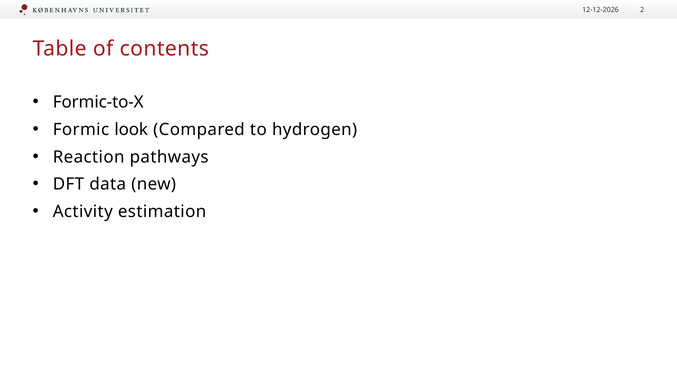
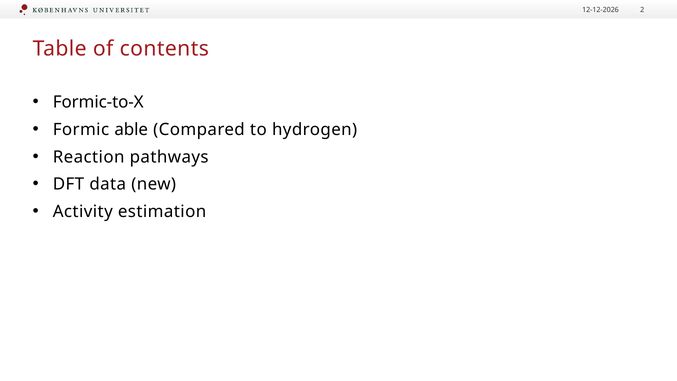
look: look -> able
